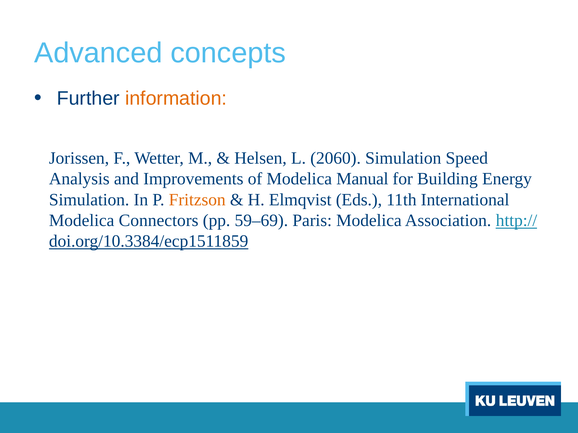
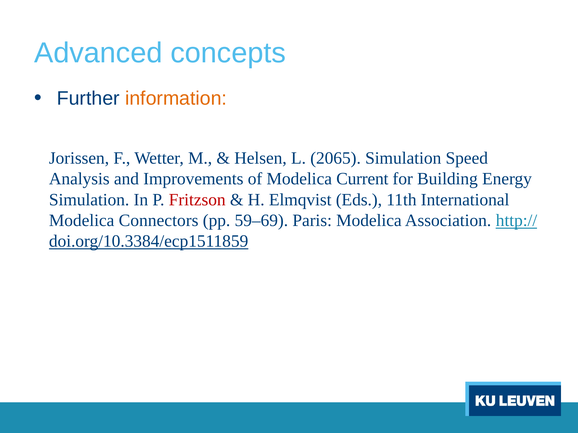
2060: 2060 -> 2065
Manual: Manual -> Current
Fritzson colour: orange -> red
